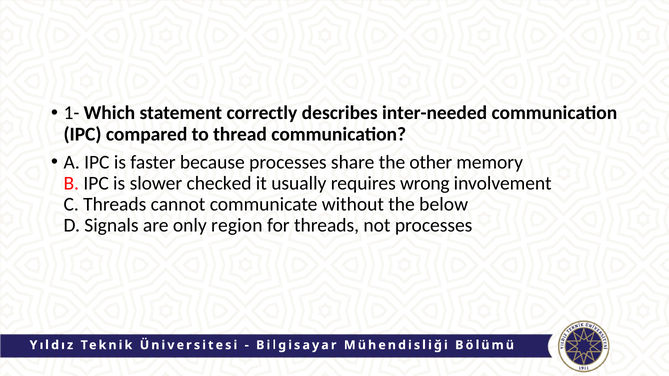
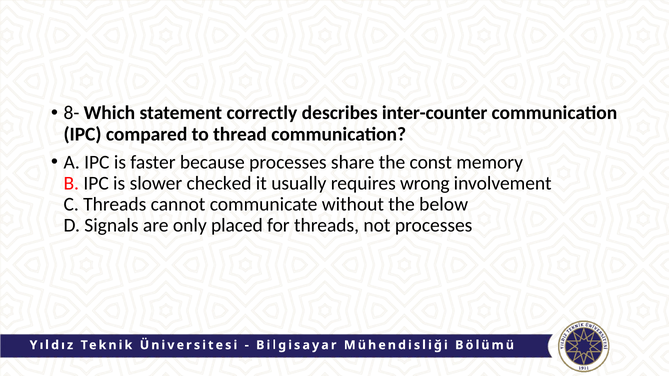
1-: 1- -> 8-
inter-needed: inter-needed -> inter-counter
other: other -> const
region: region -> placed
